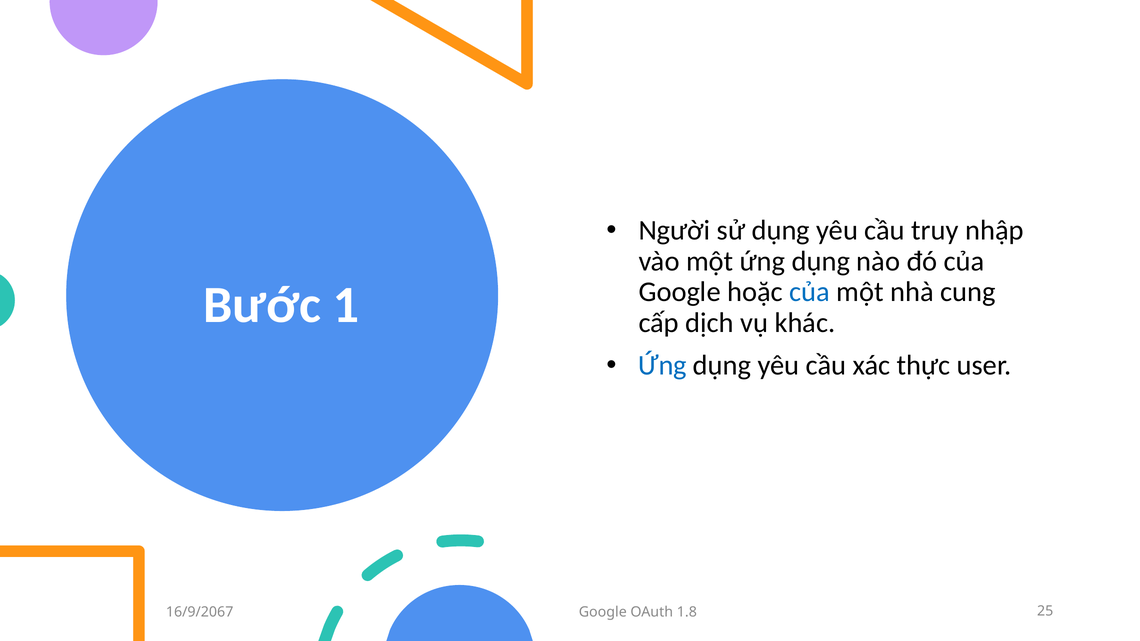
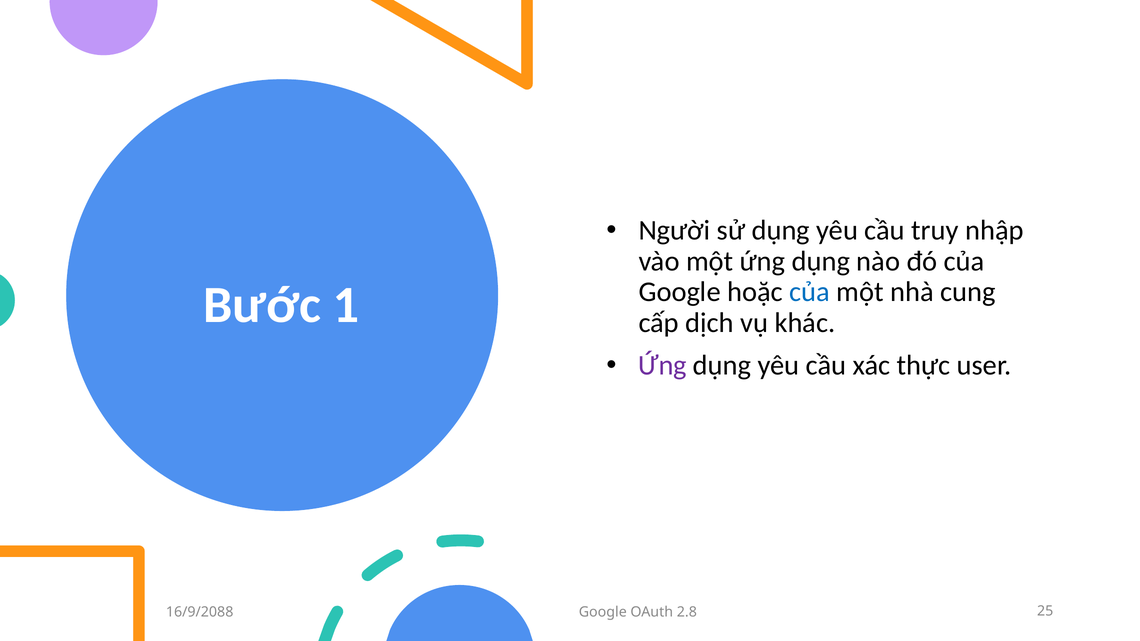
Ứng at (663, 366) colour: blue -> purple
16/9/2067: 16/9/2067 -> 16/9/2088
1.8: 1.8 -> 2.8
